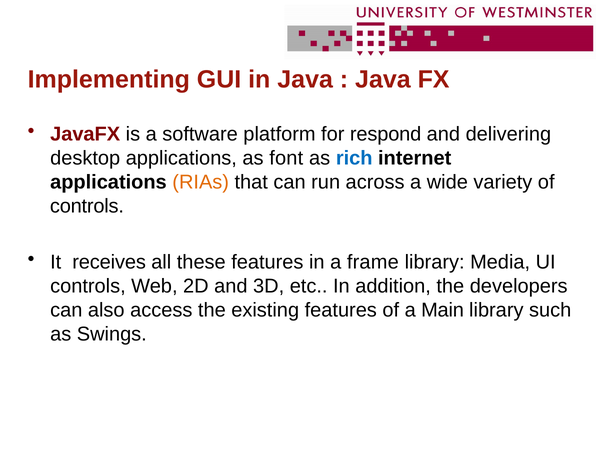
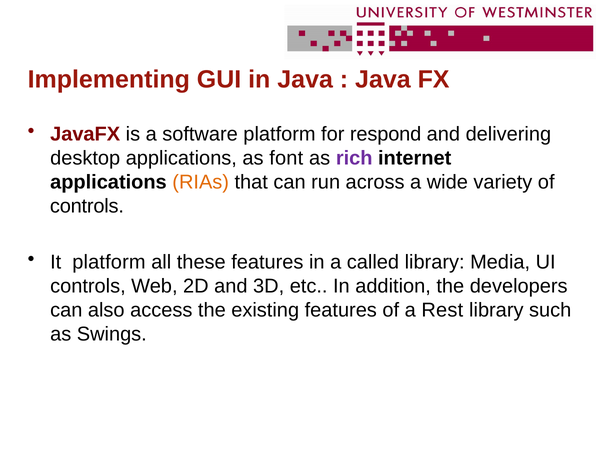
rich colour: blue -> purple
It receives: receives -> platform
frame: frame -> called
Main: Main -> Rest
